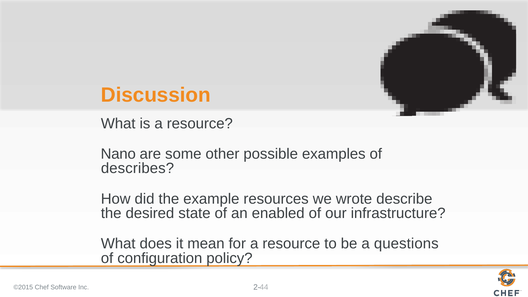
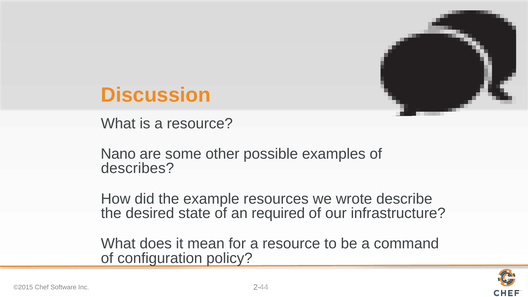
enabled: enabled -> required
questions: questions -> command
